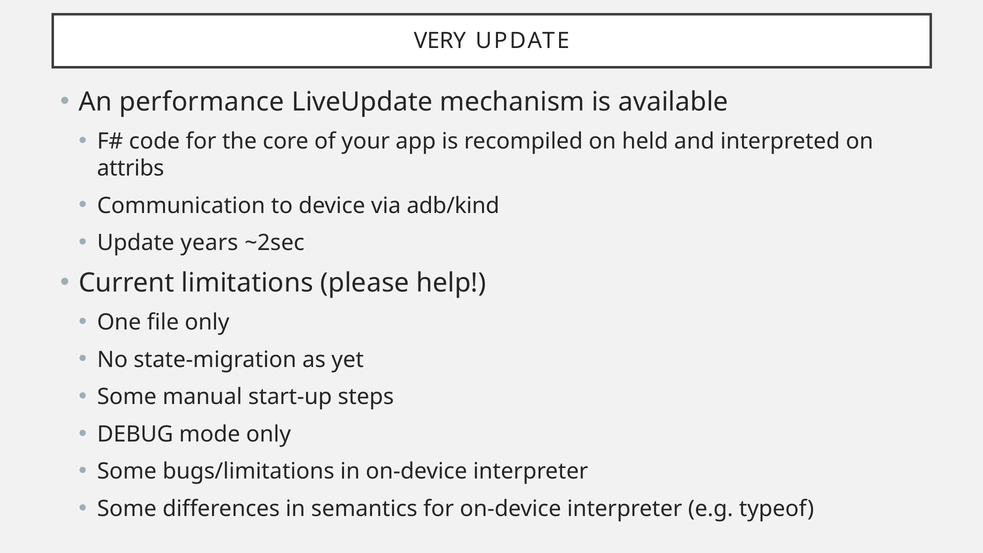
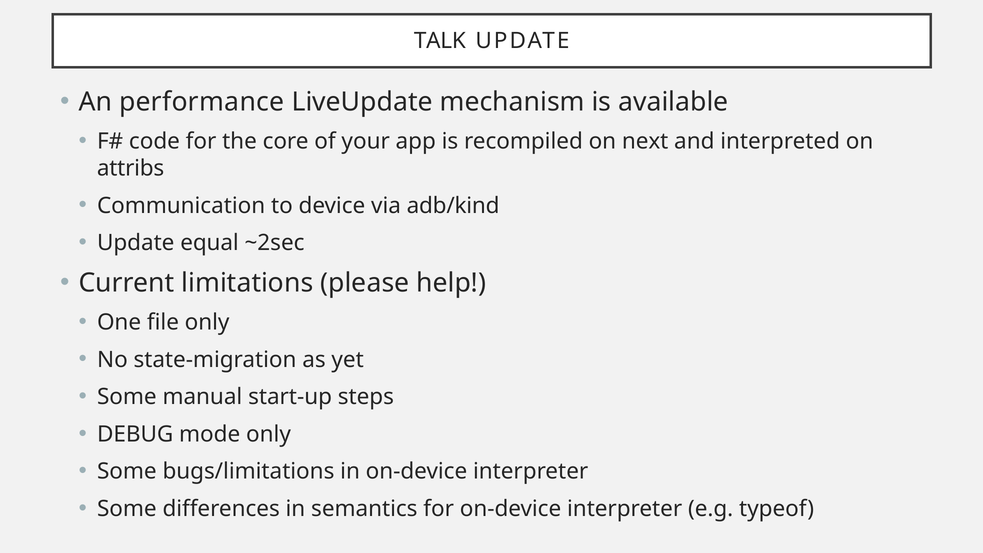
VERY: VERY -> TALK
held: held -> next
years: years -> equal
